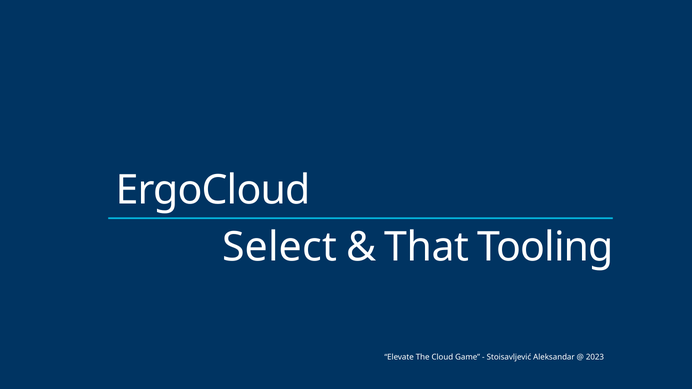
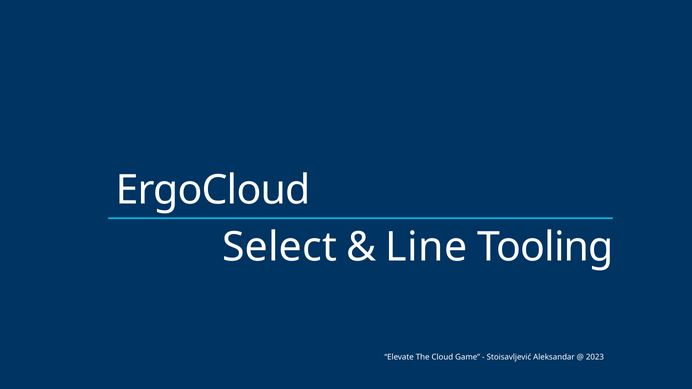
That: That -> Line
